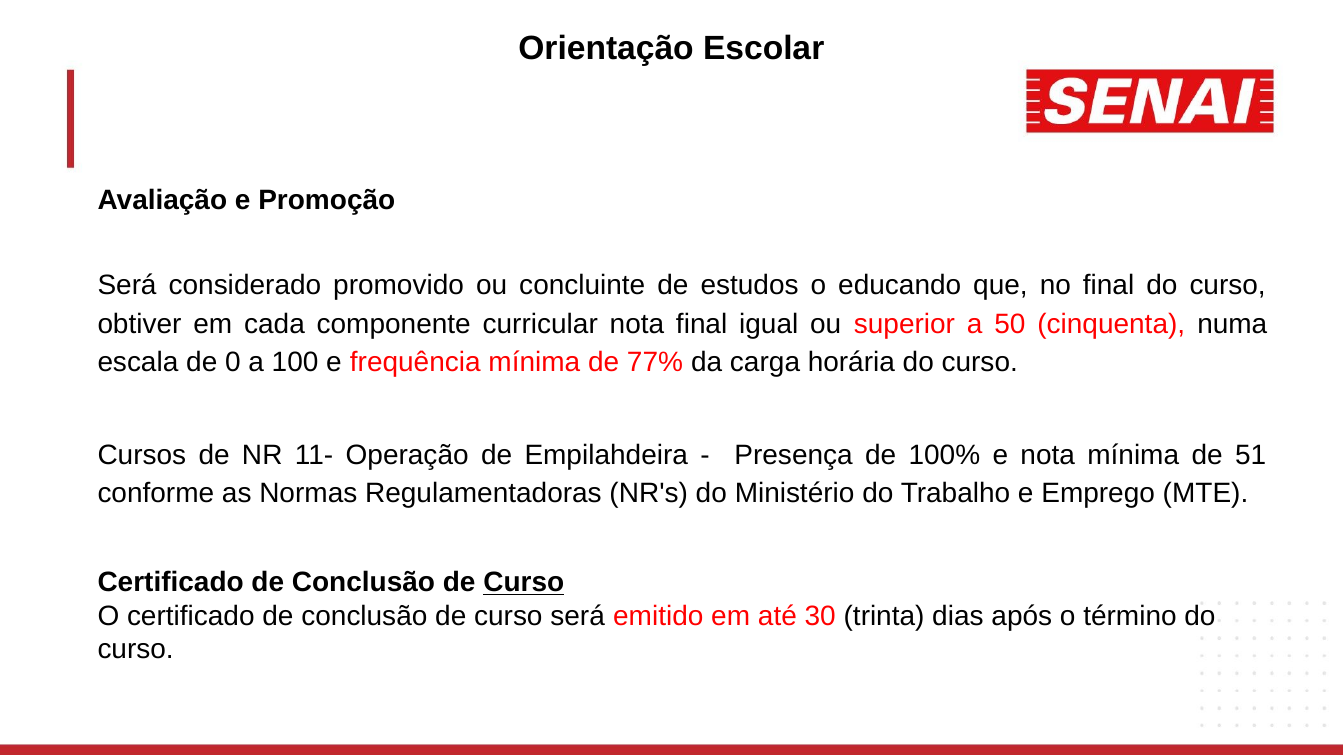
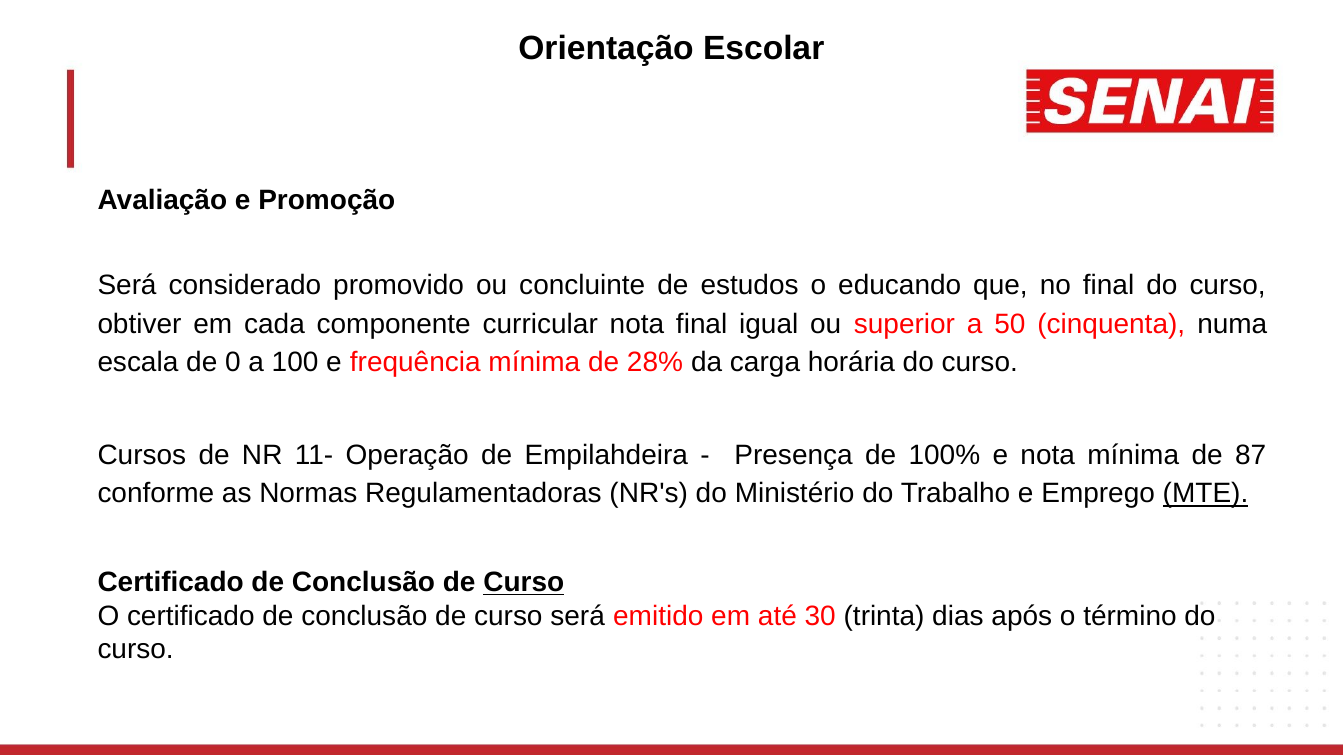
77%: 77% -> 28%
51: 51 -> 87
MTE underline: none -> present
